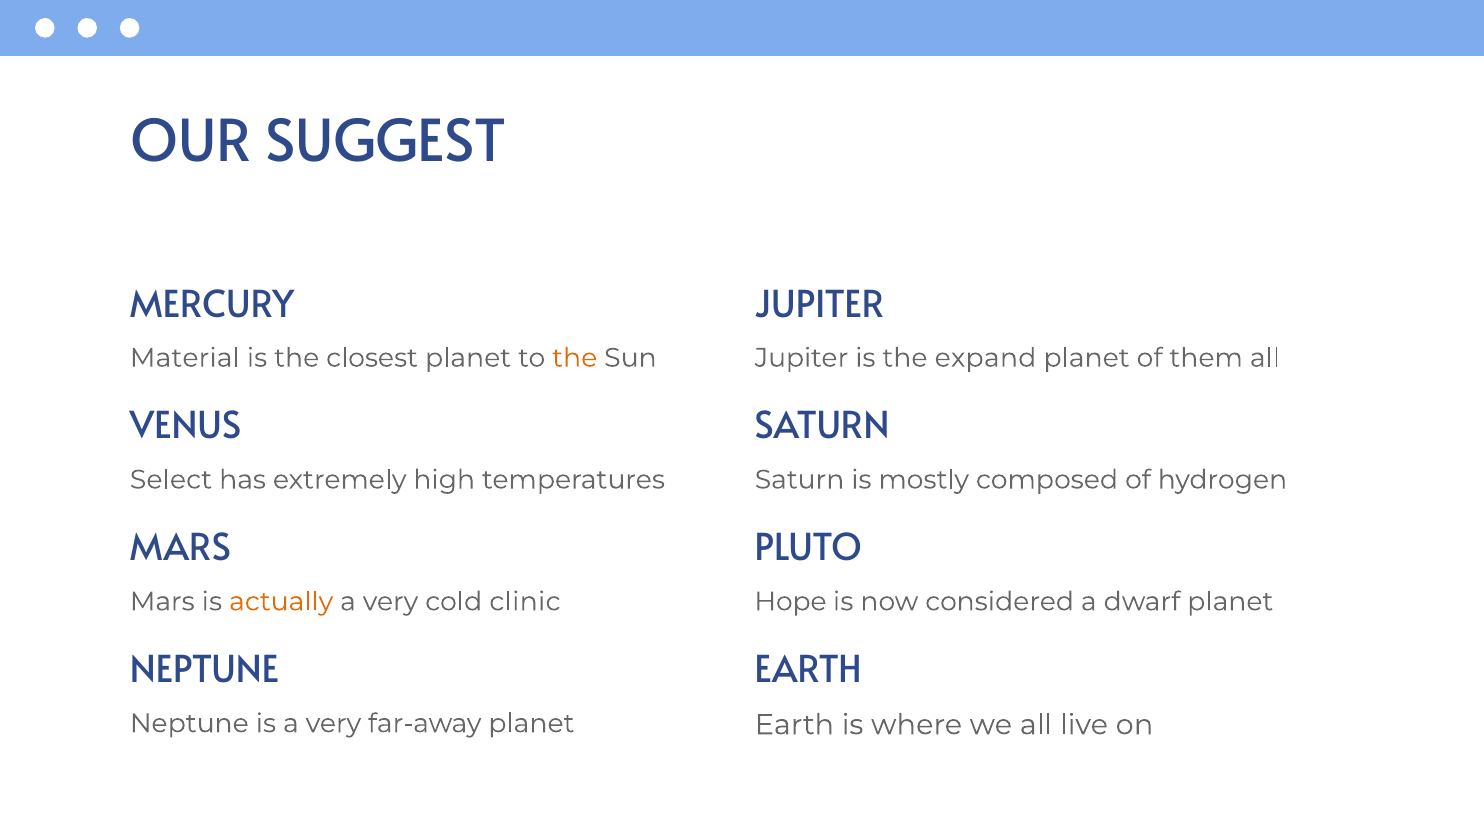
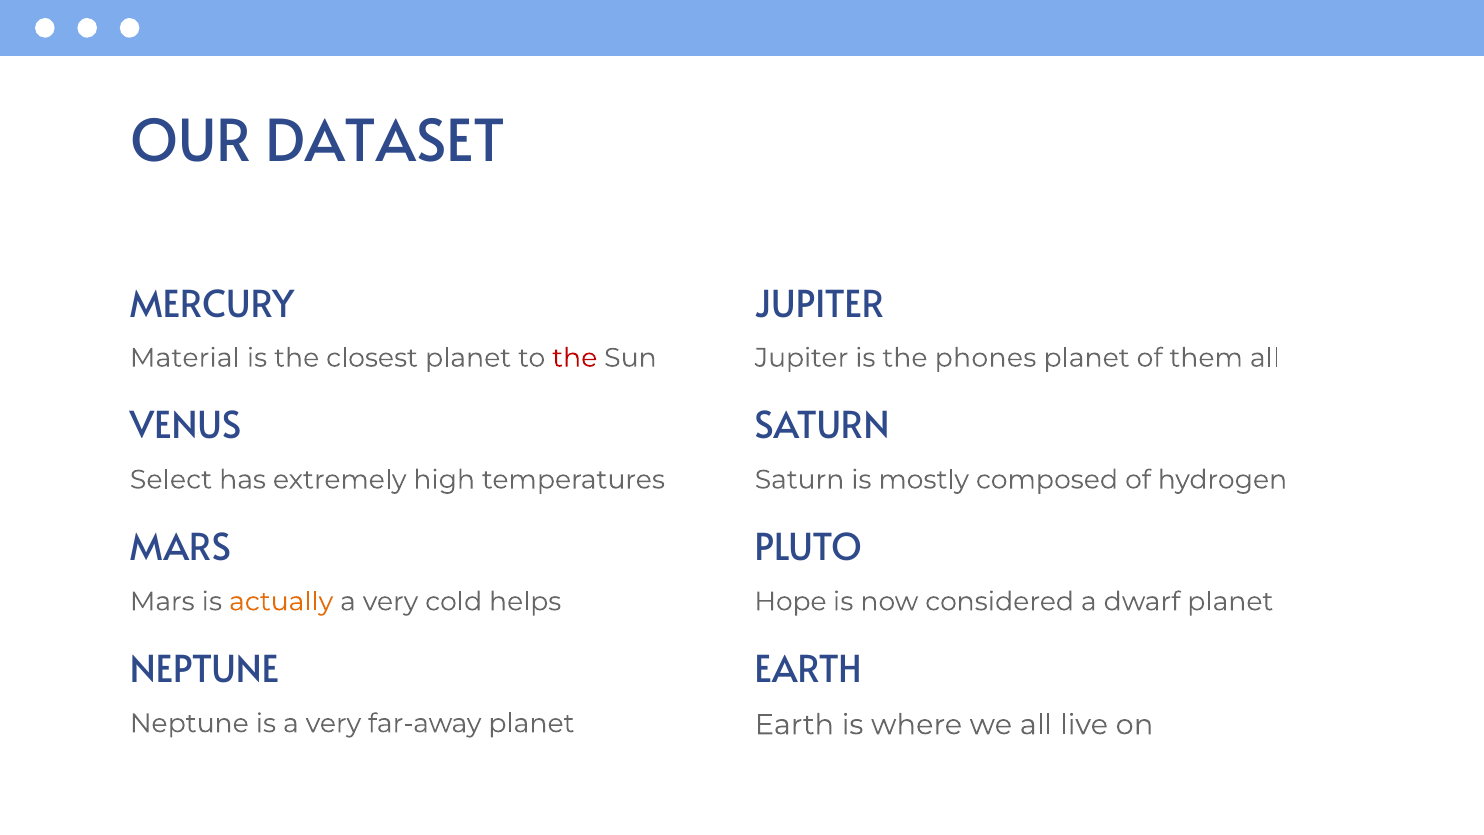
SUGGEST: SUGGEST -> DATASET
the at (575, 358) colour: orange -> red
expand: expand -> phones
clinic: clinic -> helps
